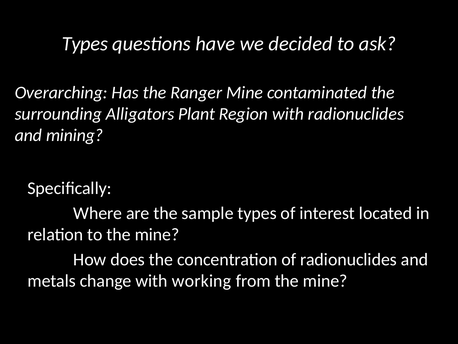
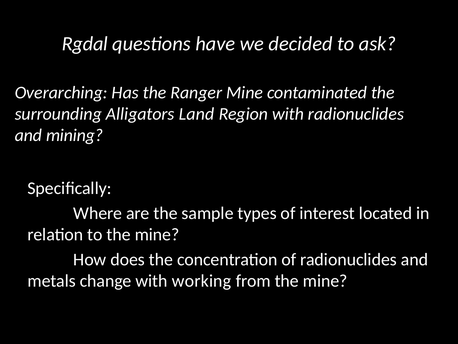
Types at (85, 44): Types -> Rgdal
Plant: Plant -> Land
